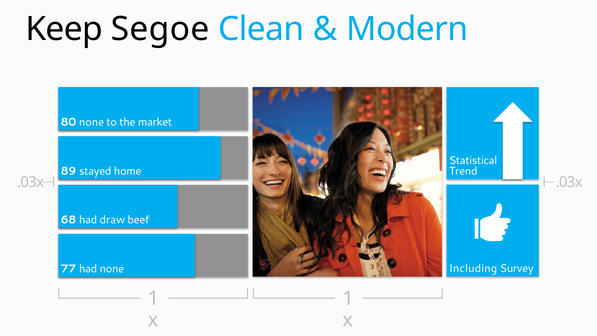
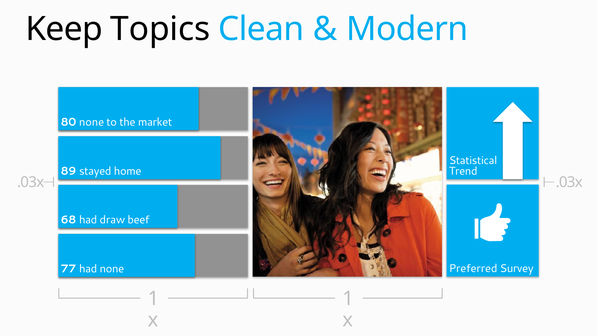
Segoe: Segoe -> Topics
Including: Including -> Preferred
